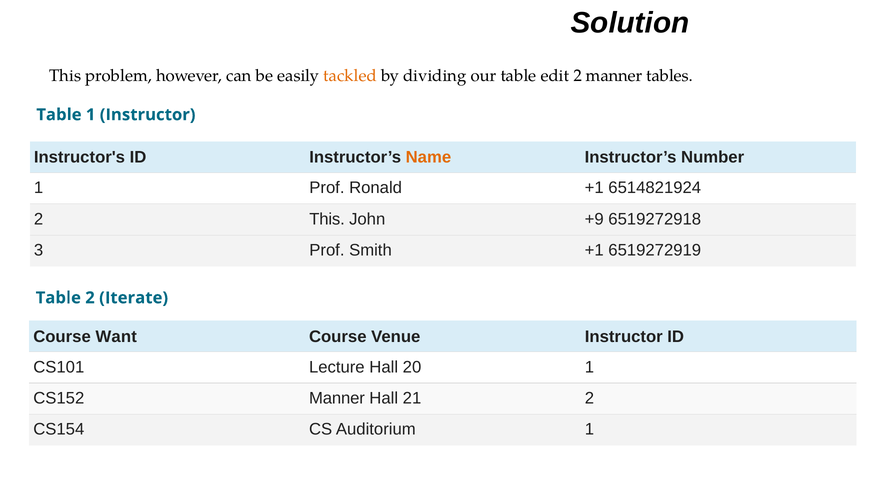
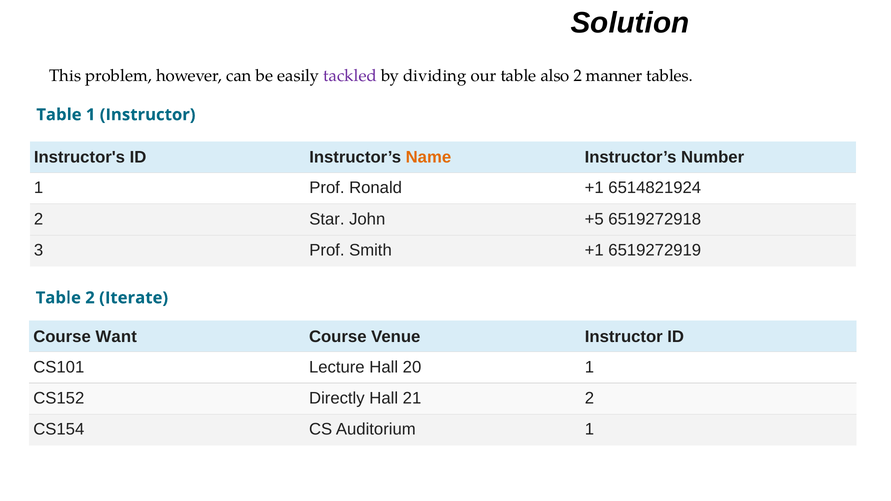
tackled colour: orange -> purple
edit: edit -> also
2 This: This -> Star
+9: +9 -> +5
CS152 Manner: Manner -> Directly
